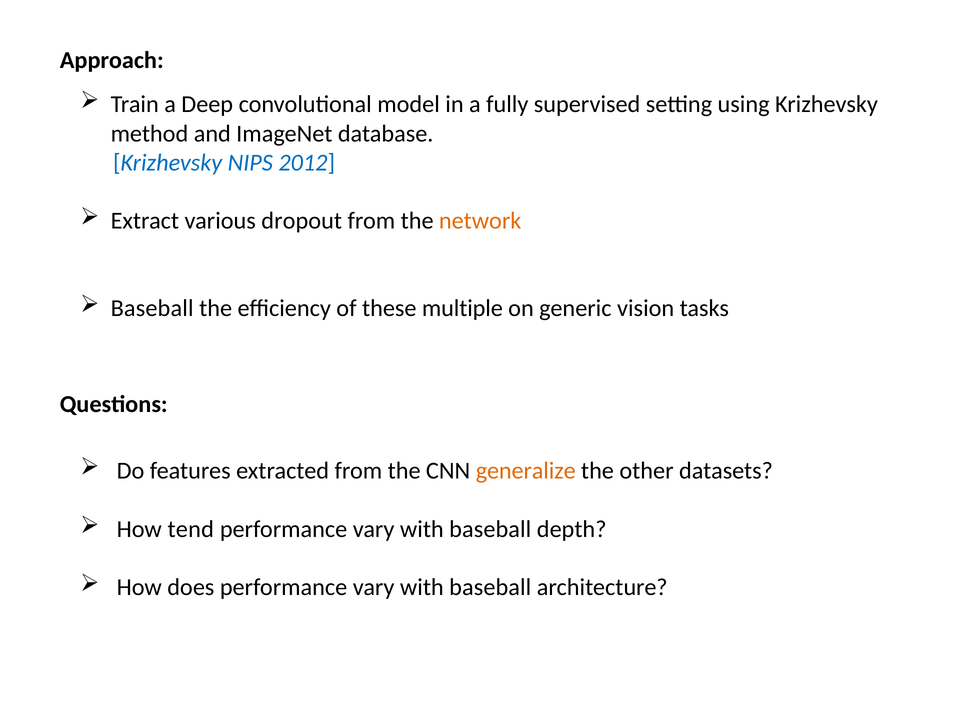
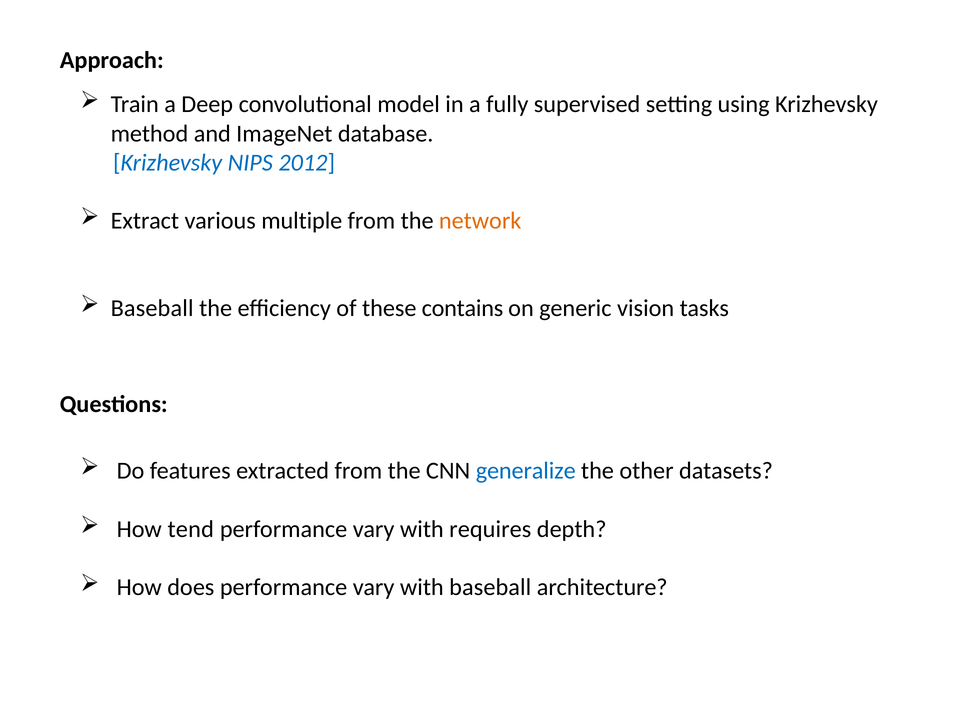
dropout: dropout -> multiple
multiple: multiple -> contains
generalize colour: orange -> blue
baseball at (490, 529): baseball -> requires
